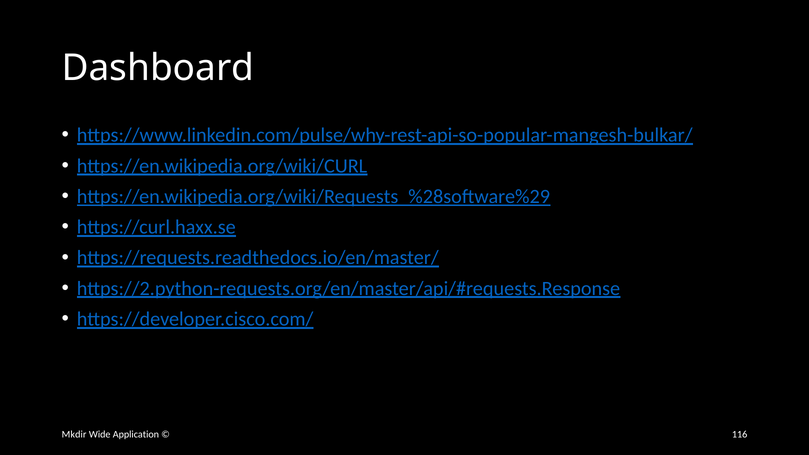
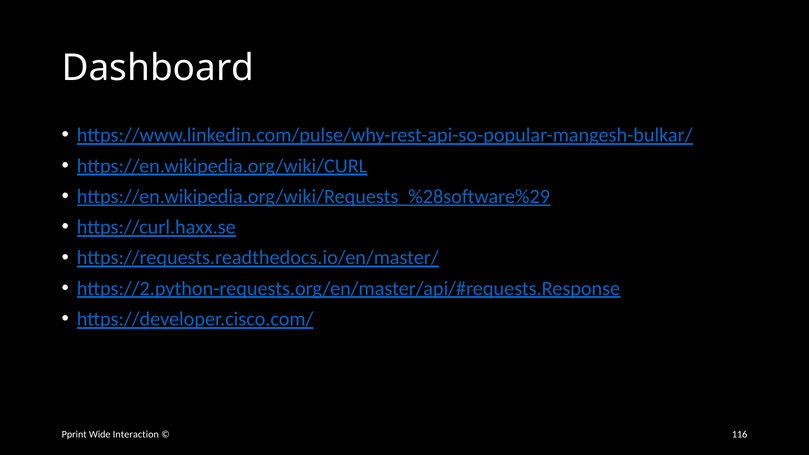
Mkdir: Mkdir -> Pprint
Application: Application -> Interaction
